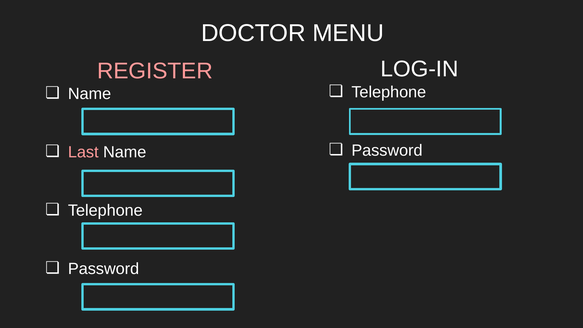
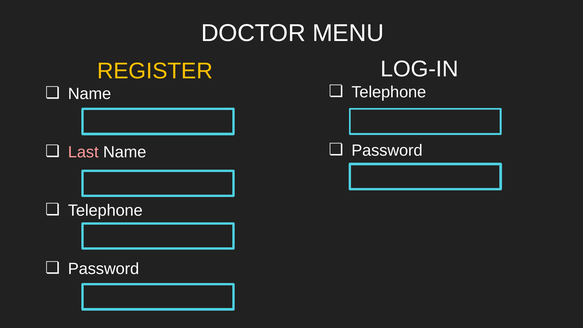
REGISTER colour: pink -> yellow
